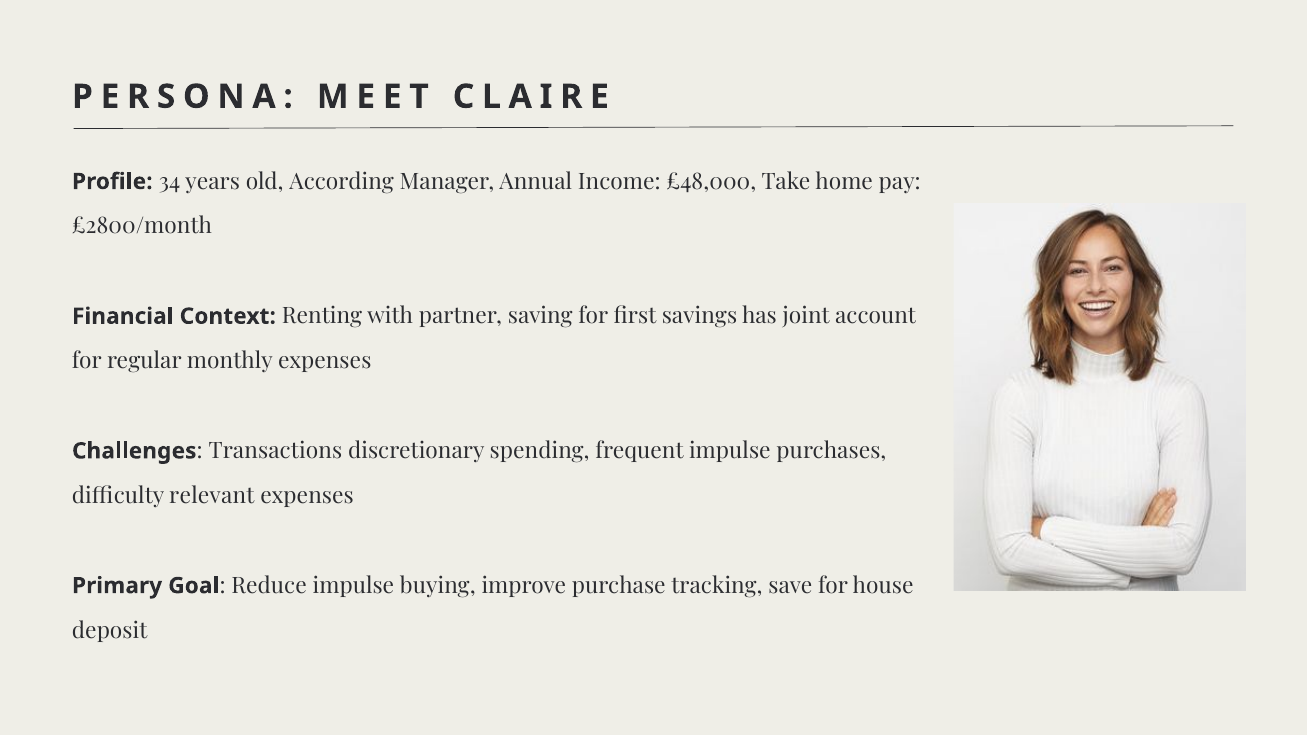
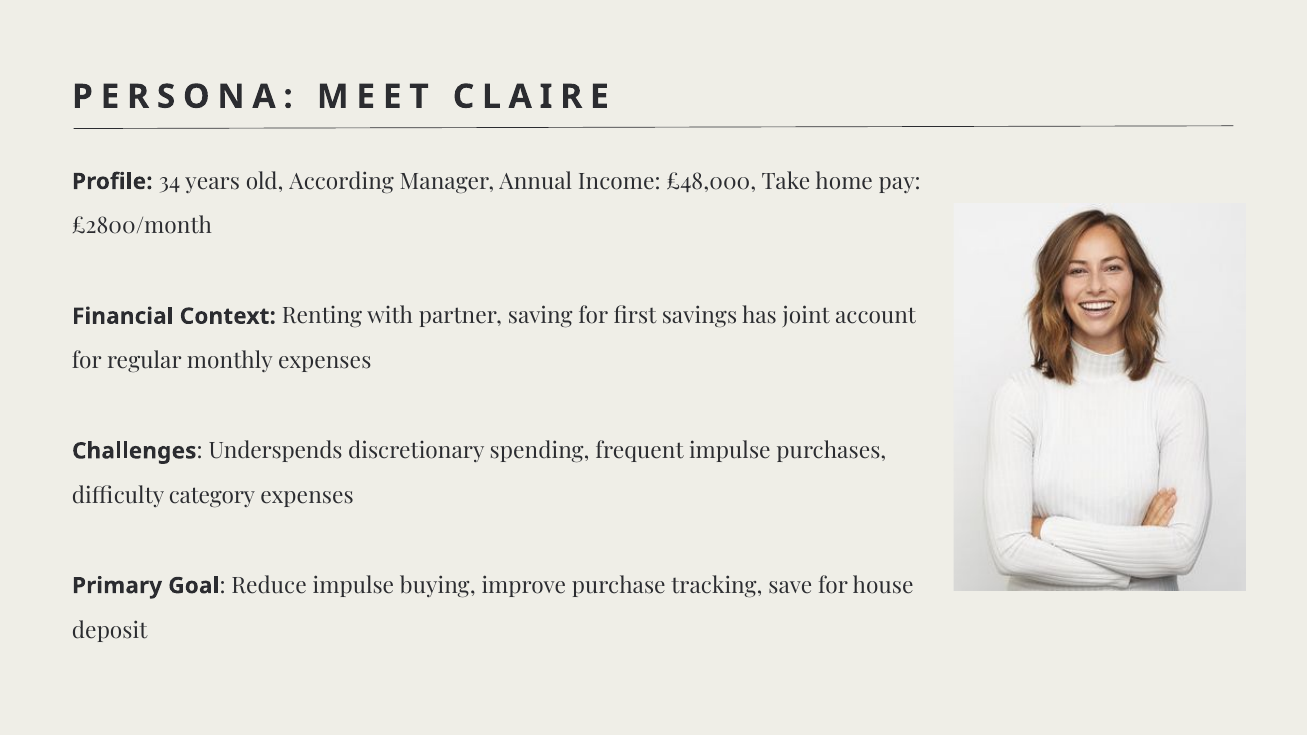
Transactions: Transactions -> Underspends
relevant: relevant -> category
